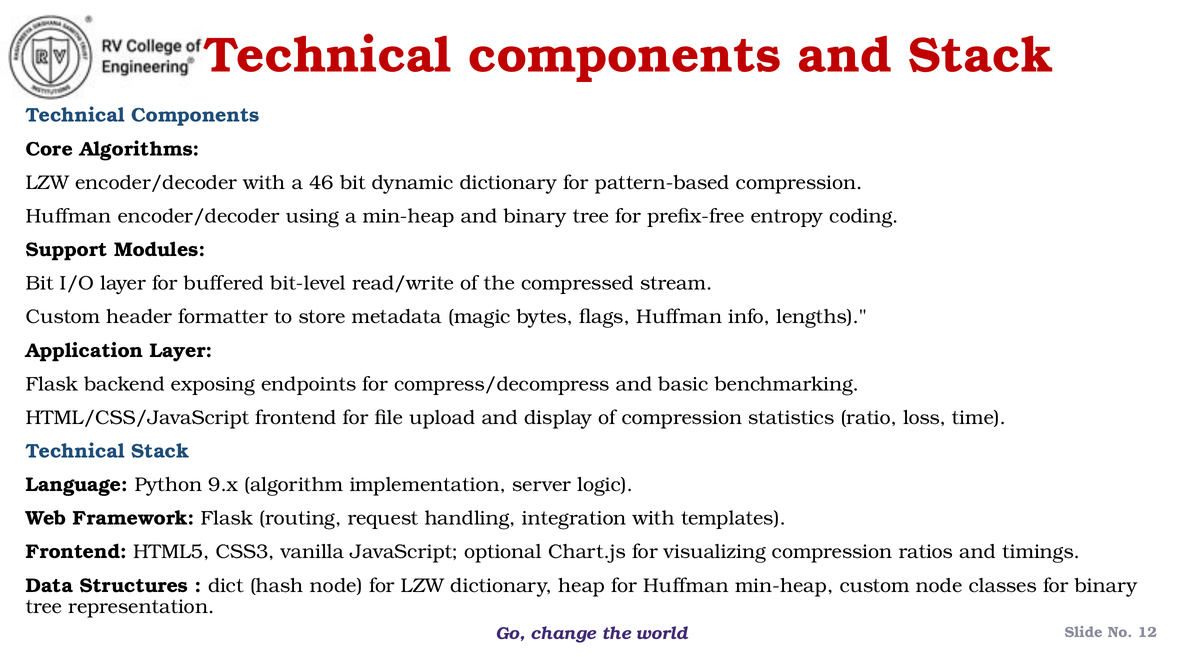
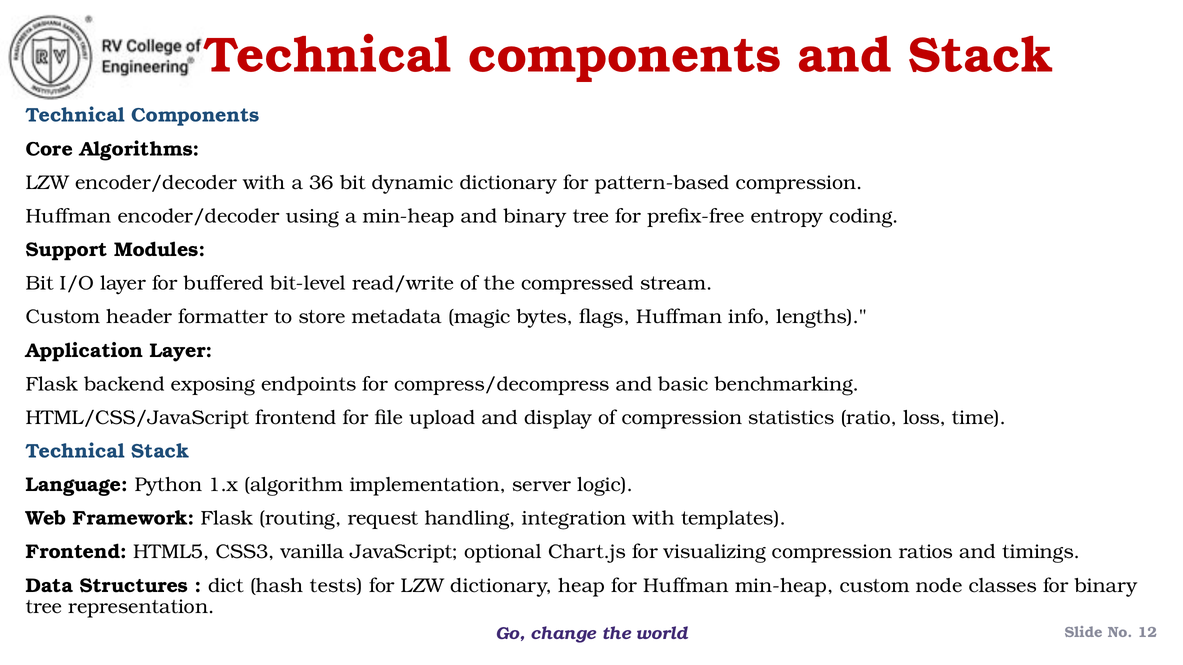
46: 46 -> 36
9.x: 9.x -> 1.x
hash node: node -> tests
